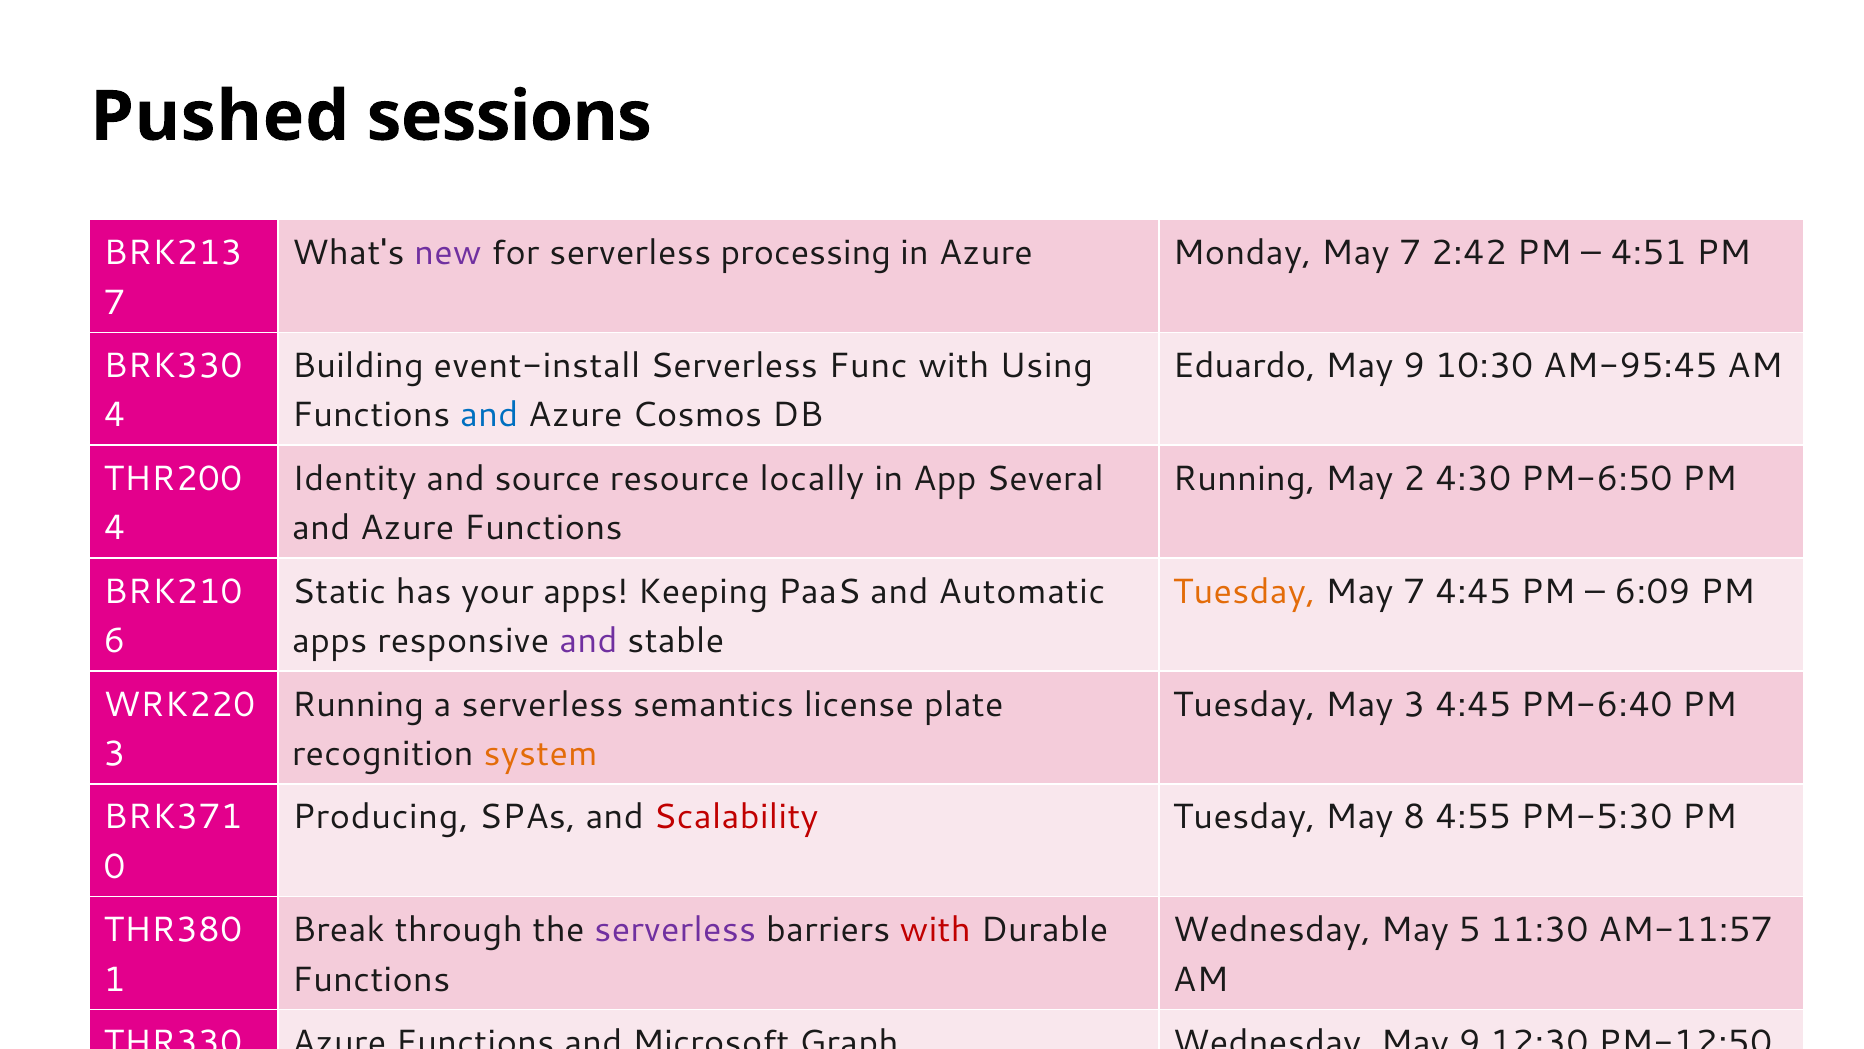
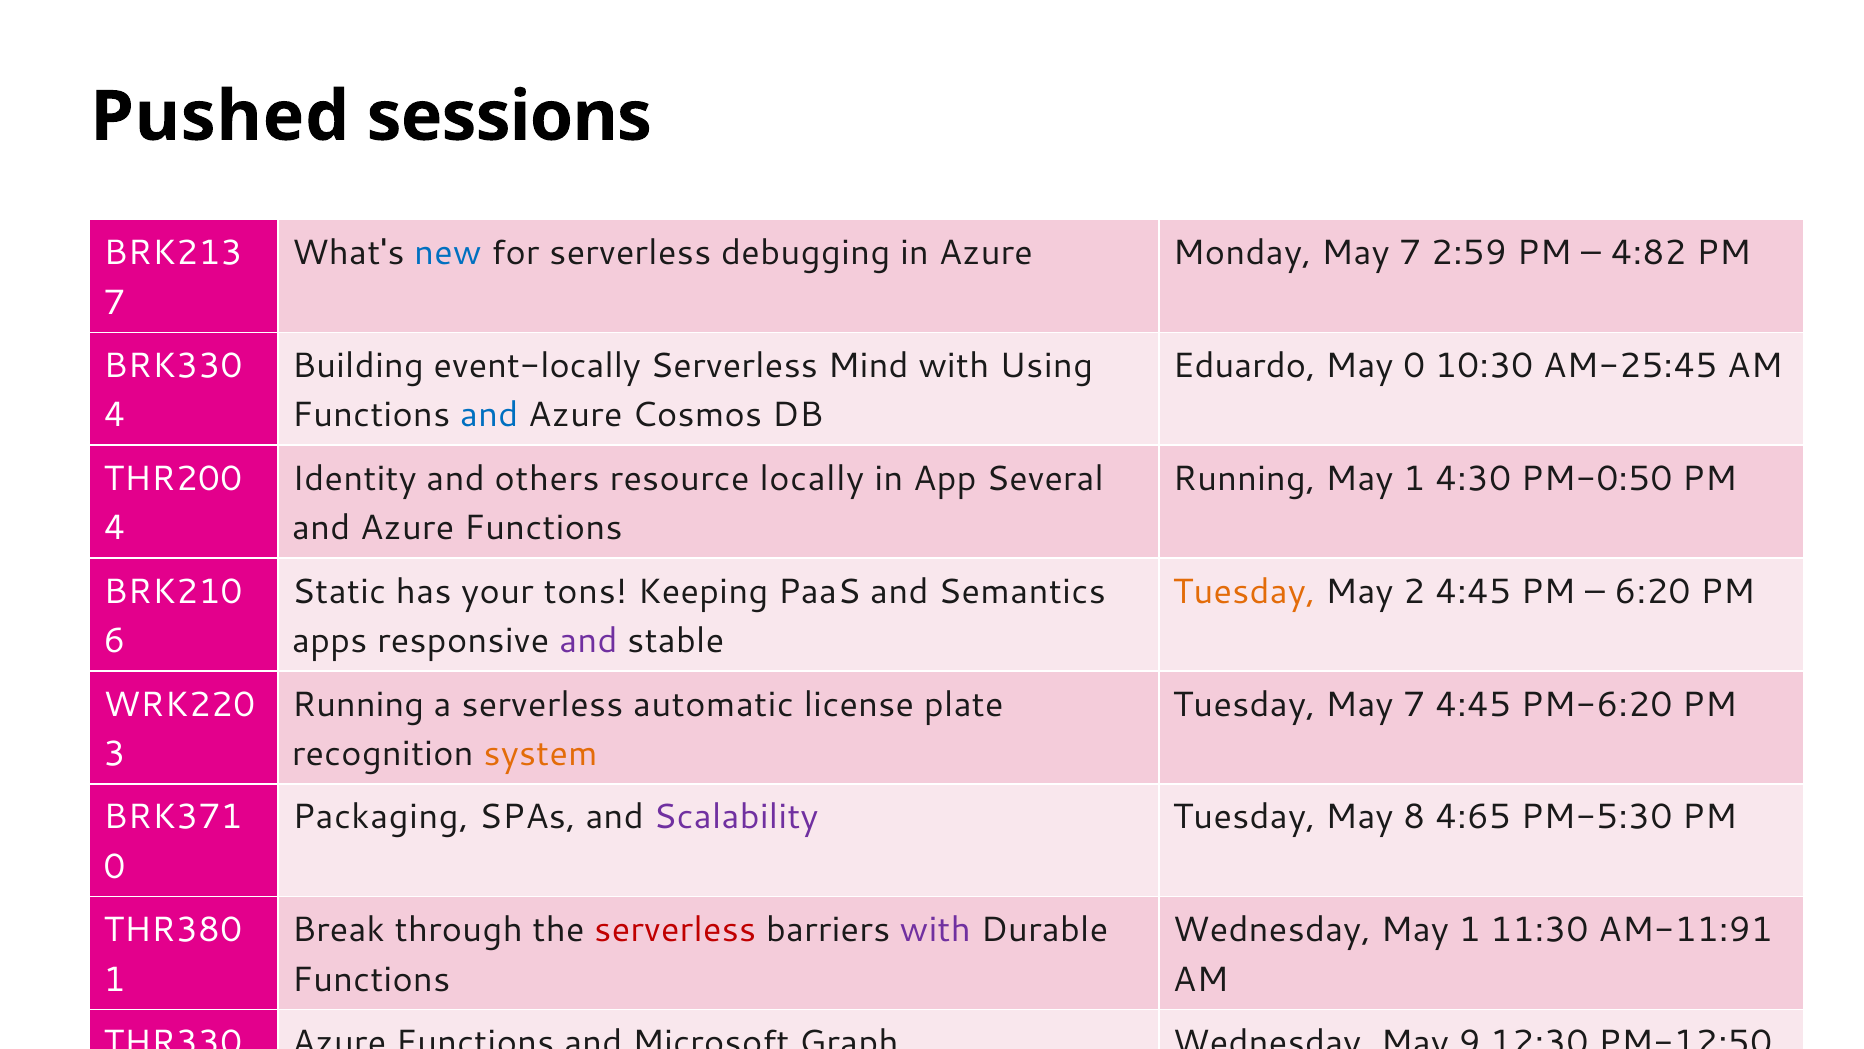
new colour: purple -> blue
processing: processing -> debugging
2:42: 2:42 -> 2:59
4:51: 4:51 -> 4:82
event-install: event-install -> event-locally
Func: Func -> Mind
9 at (1414, 366): 9 -> 0
AM-95:45: AM-95:45 -> AM-25:45
source: source -> others
2 at (1414, 479): 2 -> 1
PM-6:50: PM-6:50 -> PM-0:50
your apps: apps -> tons
Automatic: Automatic -> Semantics
7 at (1414, 591): 7 -> 2
6:09: 6:09 -> 6:20
semantics: semantics -> automatic
Tuesday May 3: 3 -> 7
PM-6:40: PM-6:40 -> PM-6:20
Producing: Producing -> Packaging
Scalability colour: red -> purple
4:55: 4:55 -> 4:65
serverless at (675, 930) colour: purple -> red
with at (935, 930) colour: red -> purple
Wednesday May 5: 5 -> 1
AM-11:57: AM-11:57 -> AM-11:91
